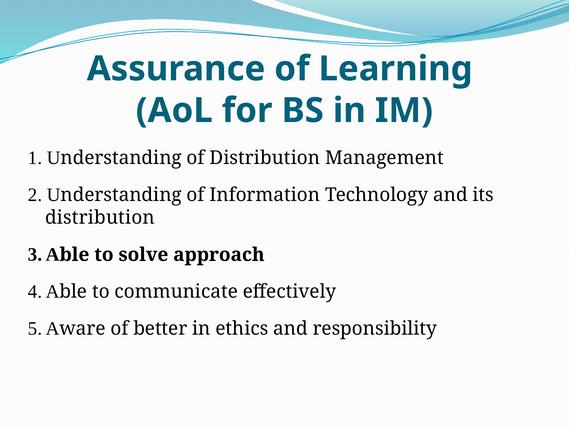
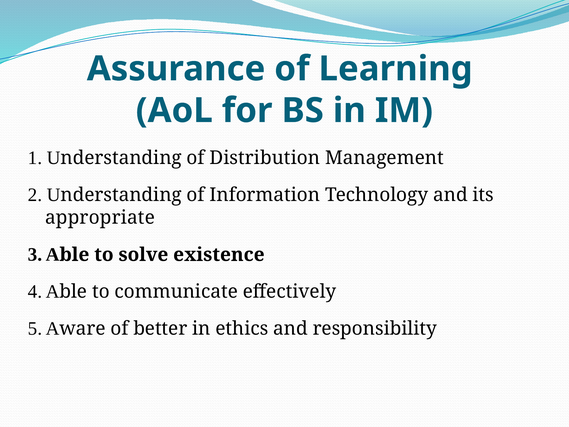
distribution at (100, 218): distribution -> appropriate
approach: approach -> existence
